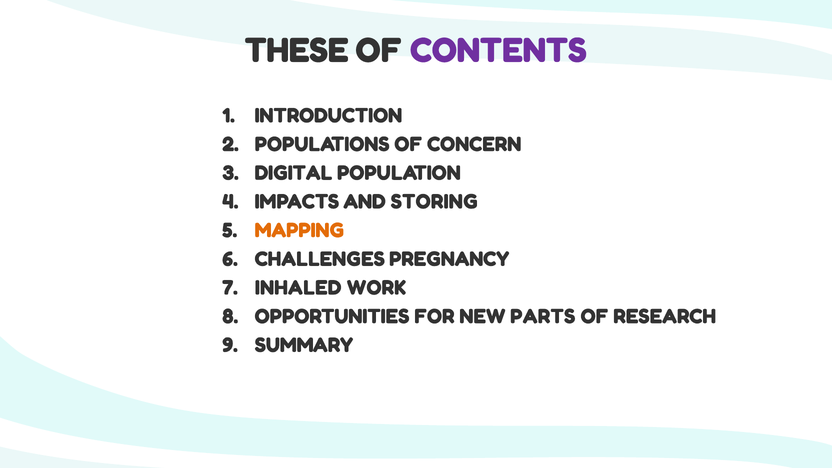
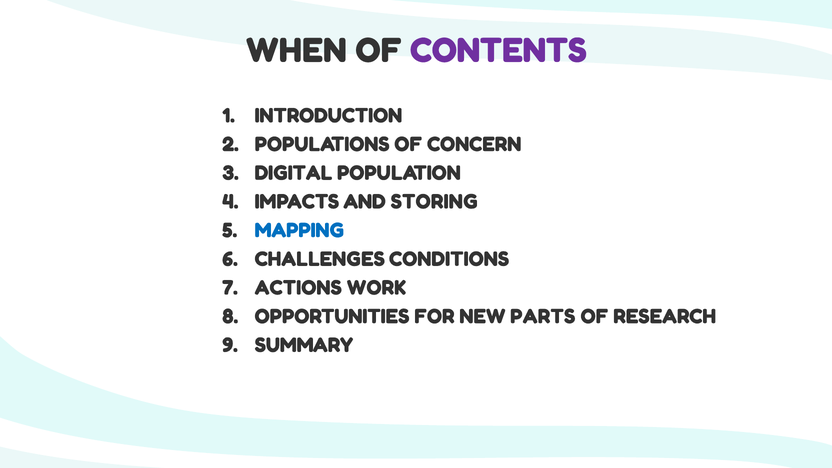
THESE: THESE -> WHEN
MAPPING colour: orange -> blue
PREGNANCY: PREGNANCY -> CONDITIONS
INHALED: INHALED -> ACTIONS
